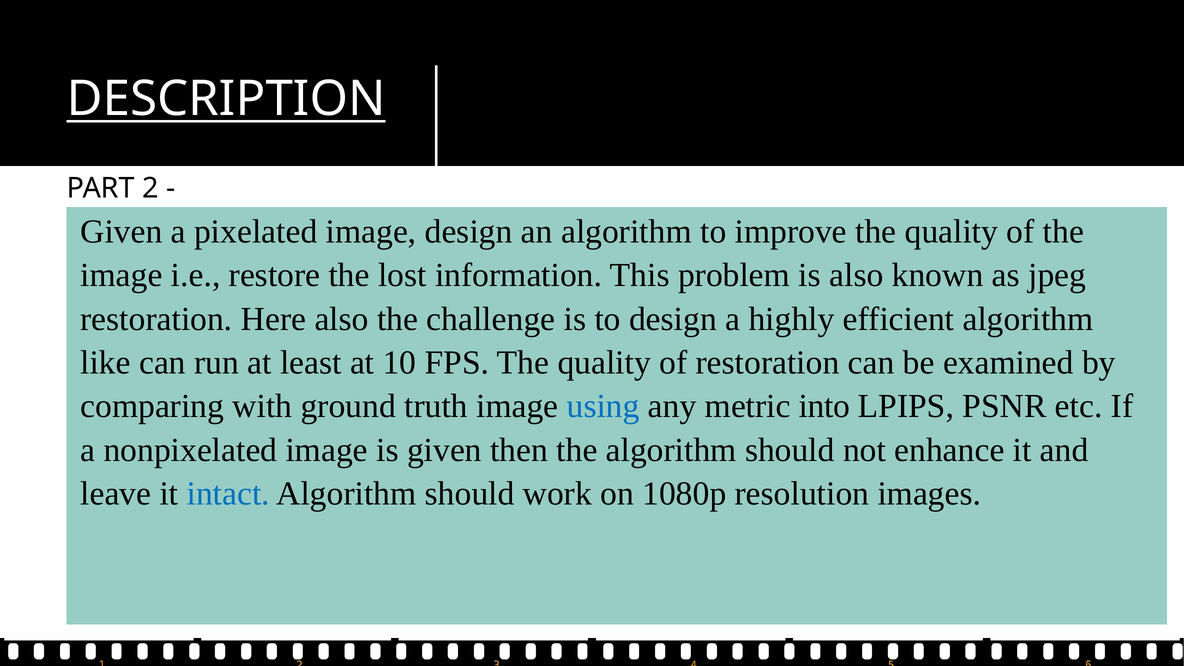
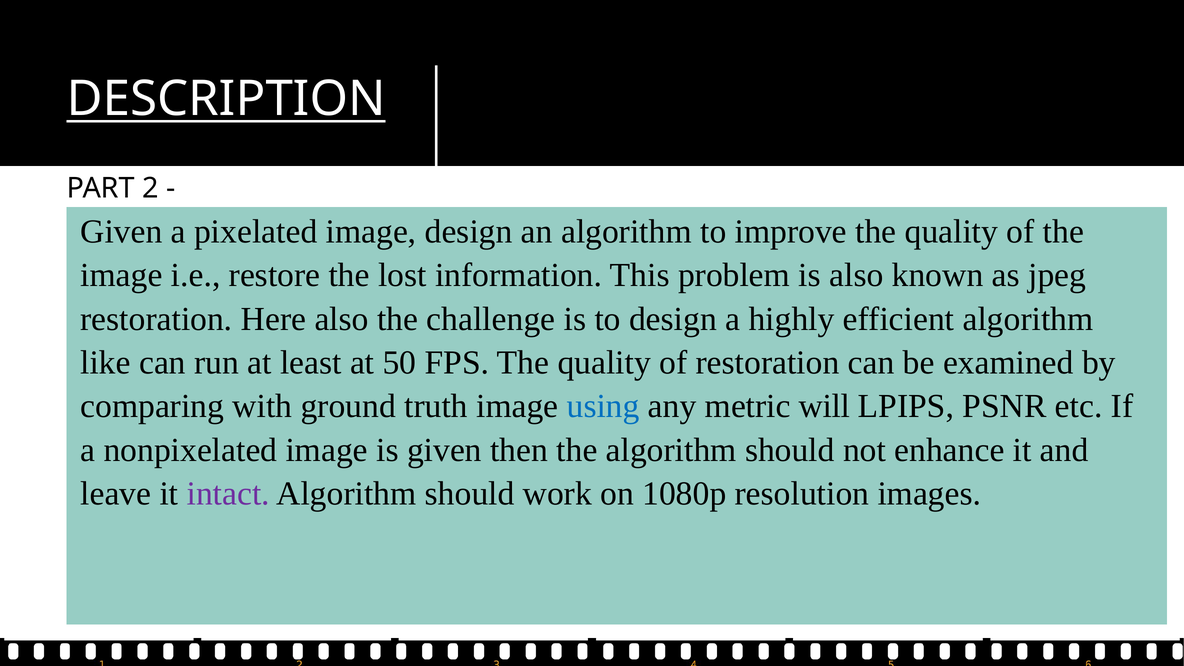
10: 10 -> 50
into: into -> will
intact colour: blue -> purple
